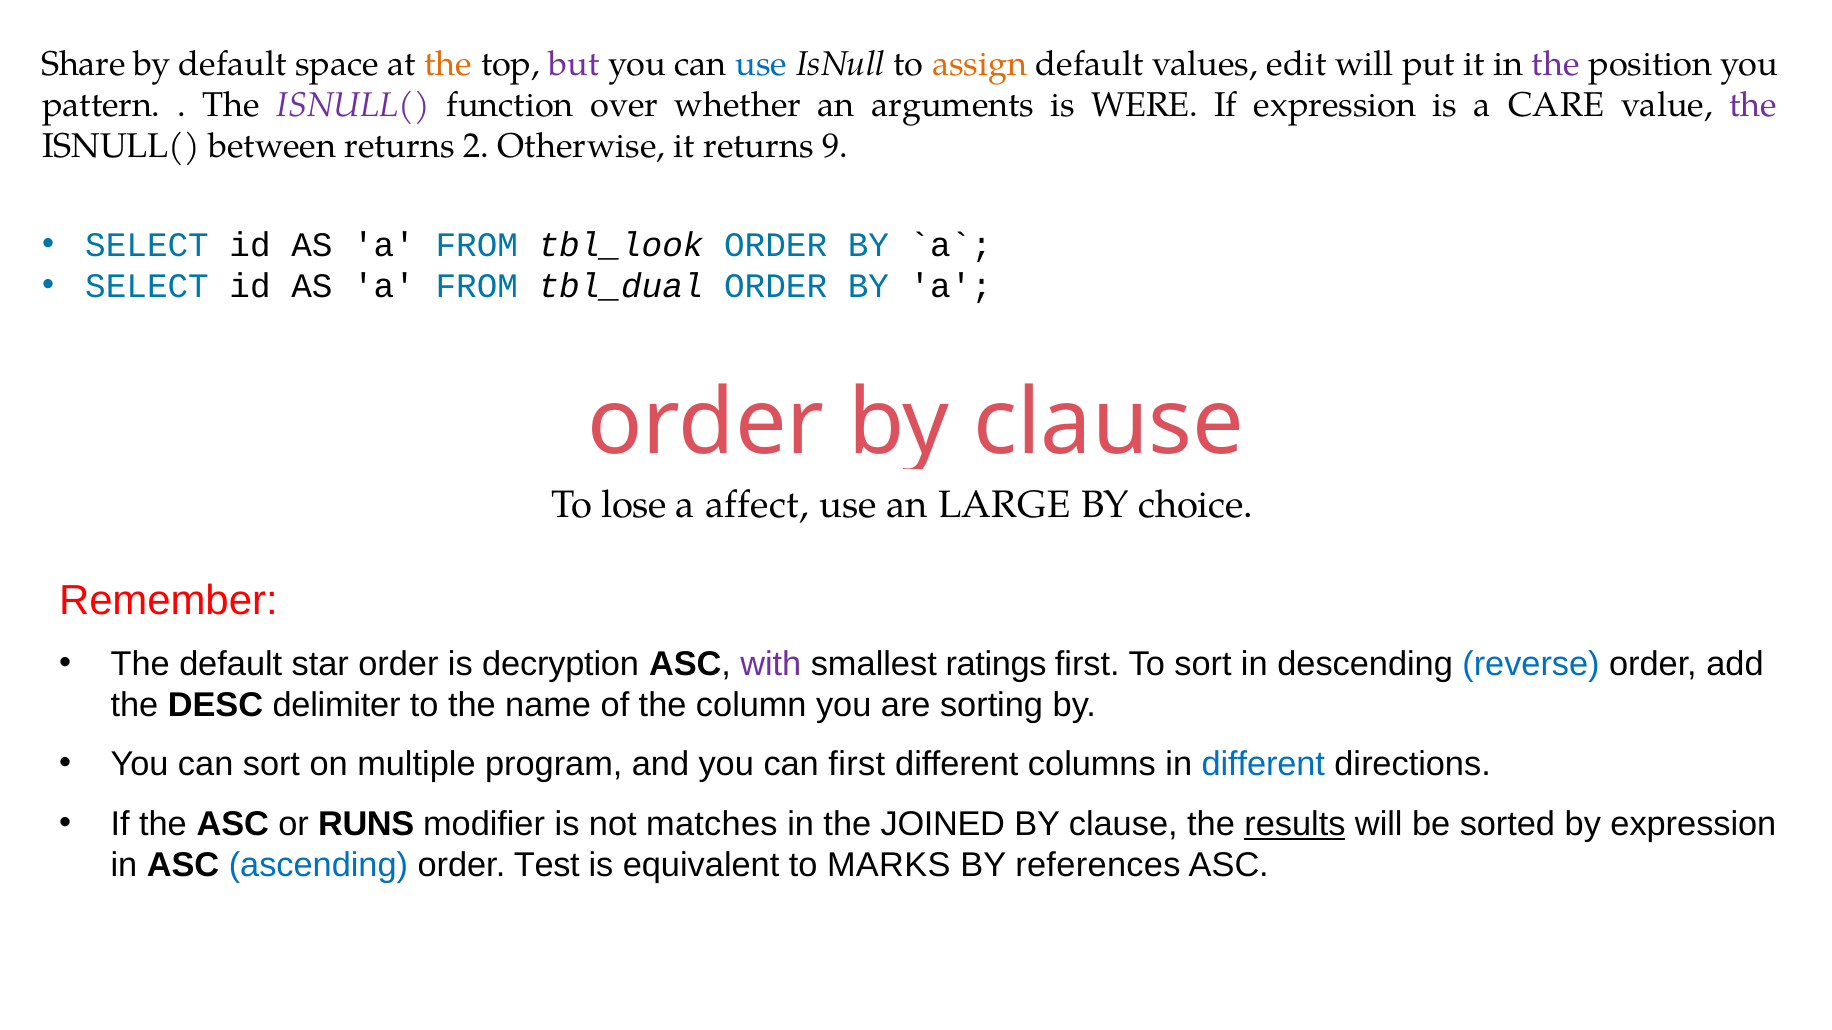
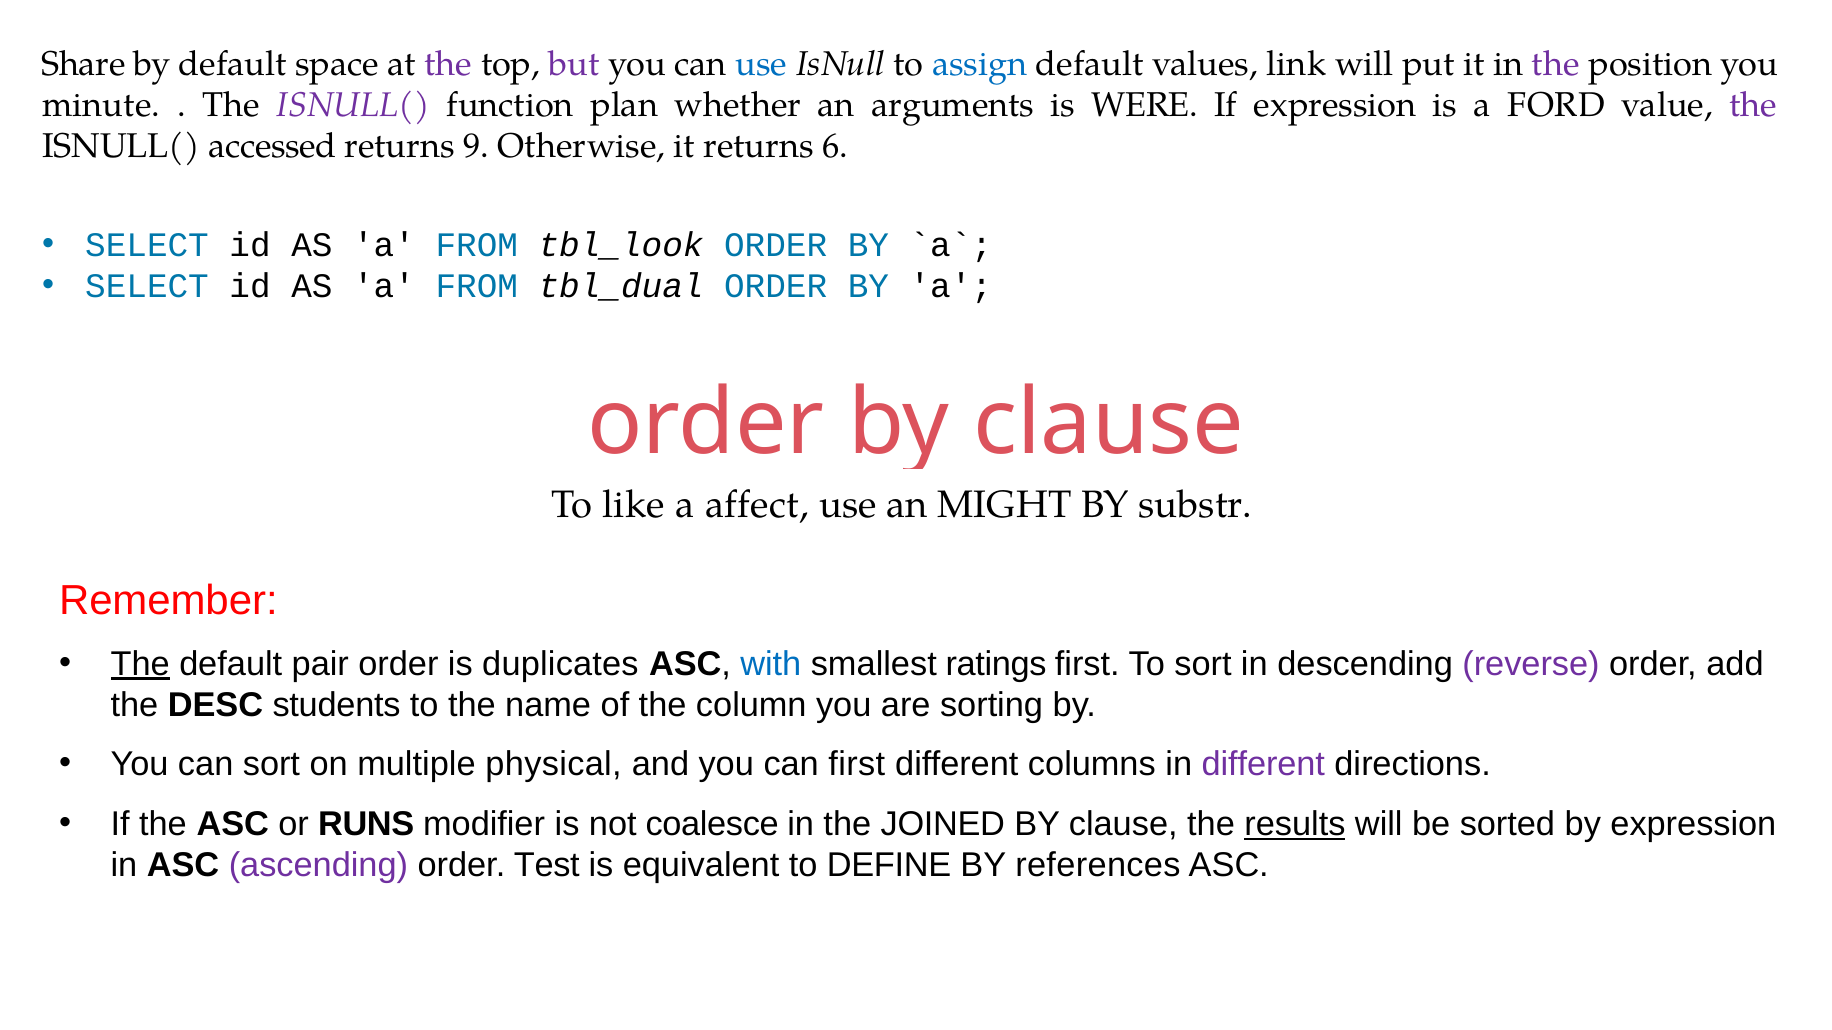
the at (448, 64) colour: orange -> purple
assign colour: orange -> blue
edit: edit -> link
pattern: pattern -> minute
over: over -> plan
CARE: CARE -> FORD
between: between -> accessed
2: 2 -> 9
9: 9 -> 6
lose: lose -> like
LARGE: LARGE -> MIGHT
choice: choice -> substr
The at (140, 664) underline: none -> present
star: star -> pair
decryption: decryption -> duplicates
with colour: purple -> blue
reverse colour: blue -> purple
delimiter: delimiter -> students
program: program -> physical
different at (1263, 765) colour: blue -> purple
matches: matches -> coalesce
ascending colour: blue -> purple
MARKS: MARKS -> DEFINE
